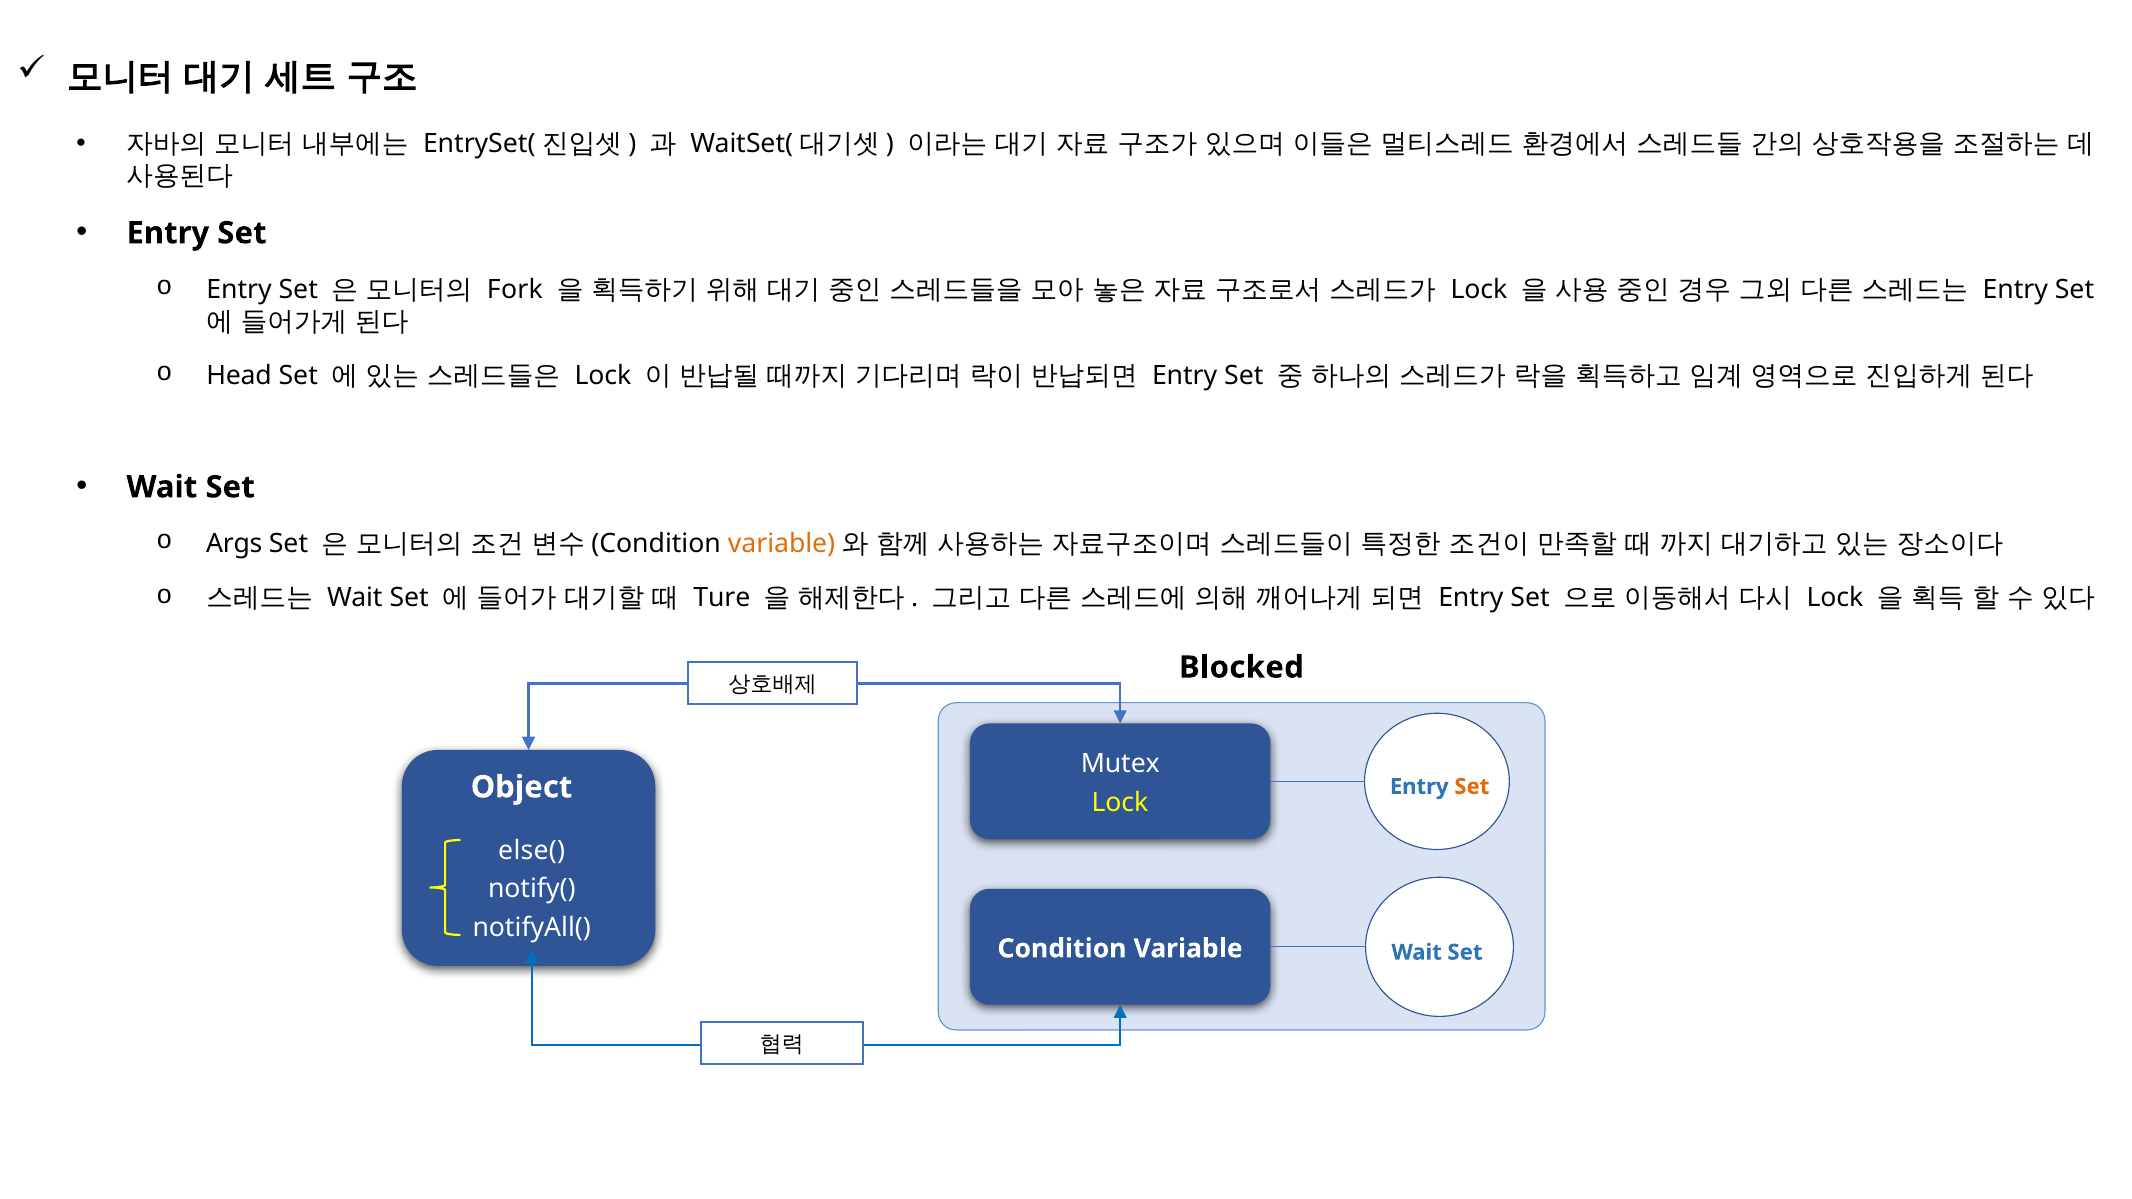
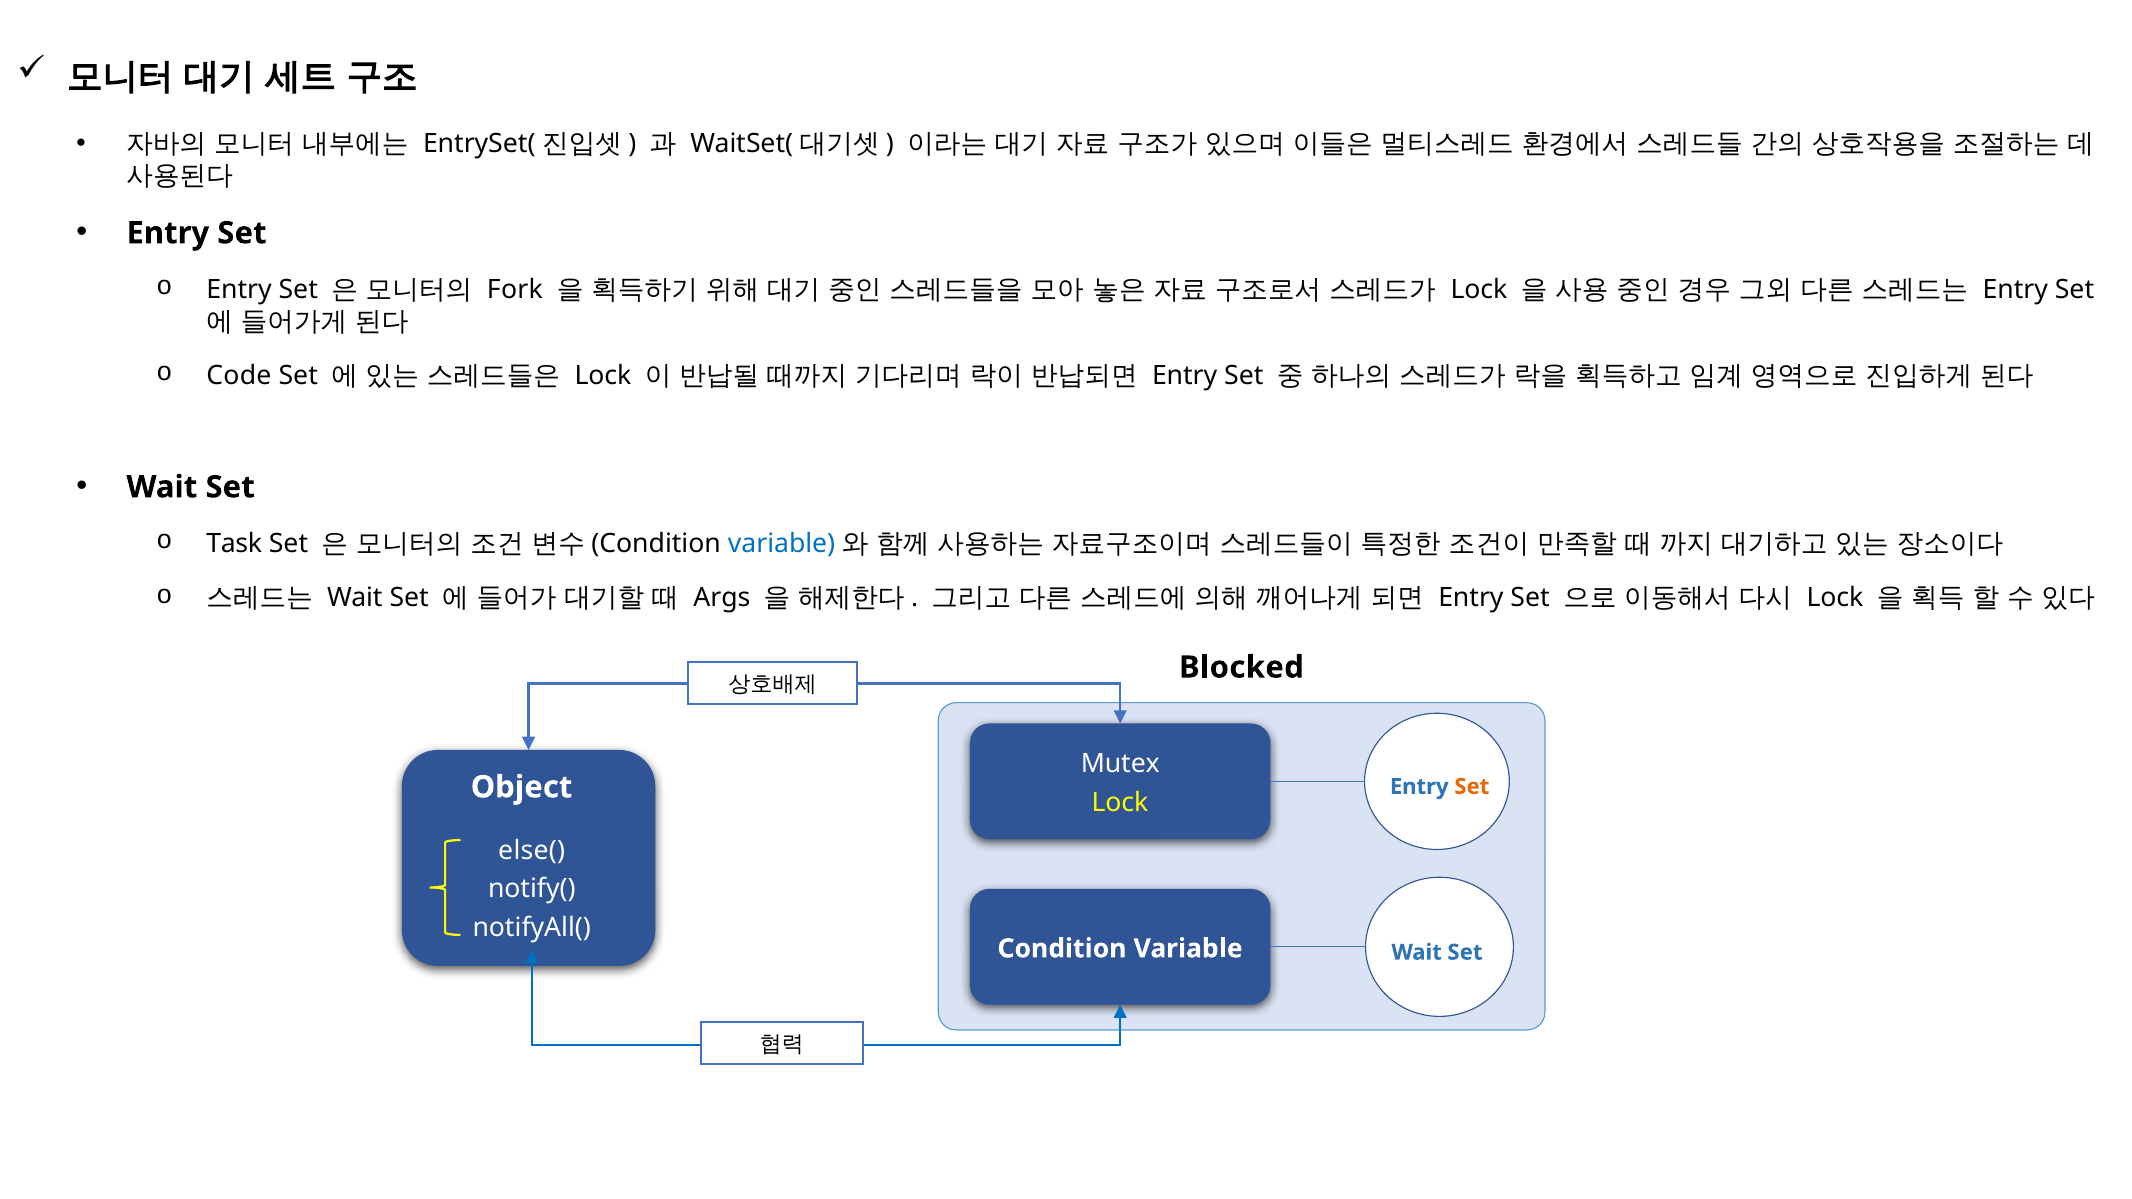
Head: Head -> Code
Args: Args -> Task
variable at (782, 544) colour: orange -> blue
Ture: Ture -> Args
